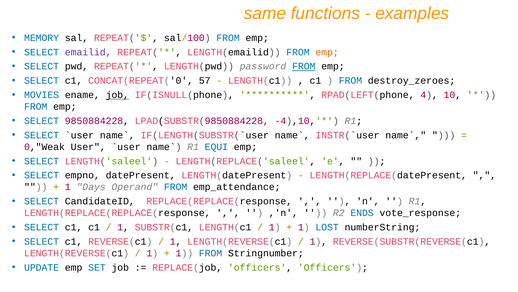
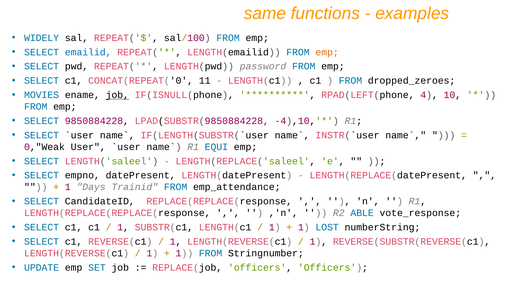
MEMORY: MEMORY -> WIDELY
emailid colour: purple -> blue
FROM at (304, 66) underline: present -> none
57: 57 -> 11
destroy_zeroes: destroy_zeroes -> dropped_zeroes
Operand: Operand -> Trainid
ENDS: ENDS -> ABLE
